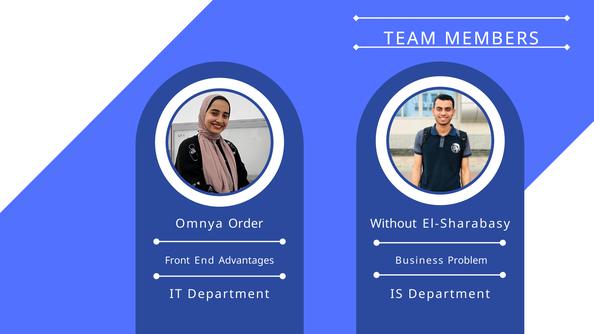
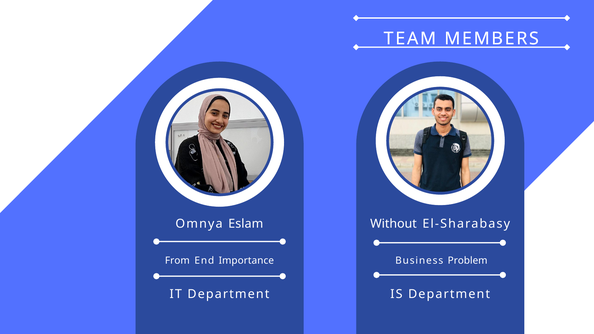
Order: Order -> Eslam
Front: Front -> From
Advantages: Advantages -> Importance
